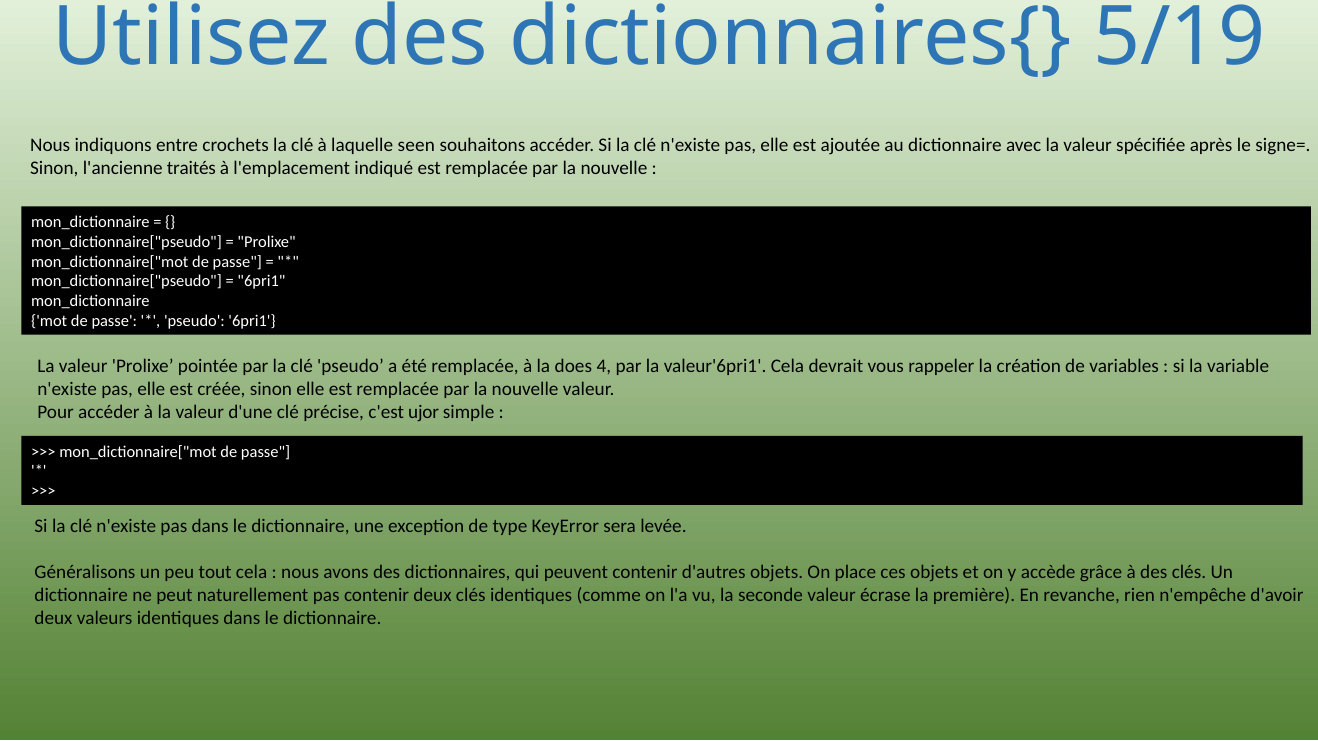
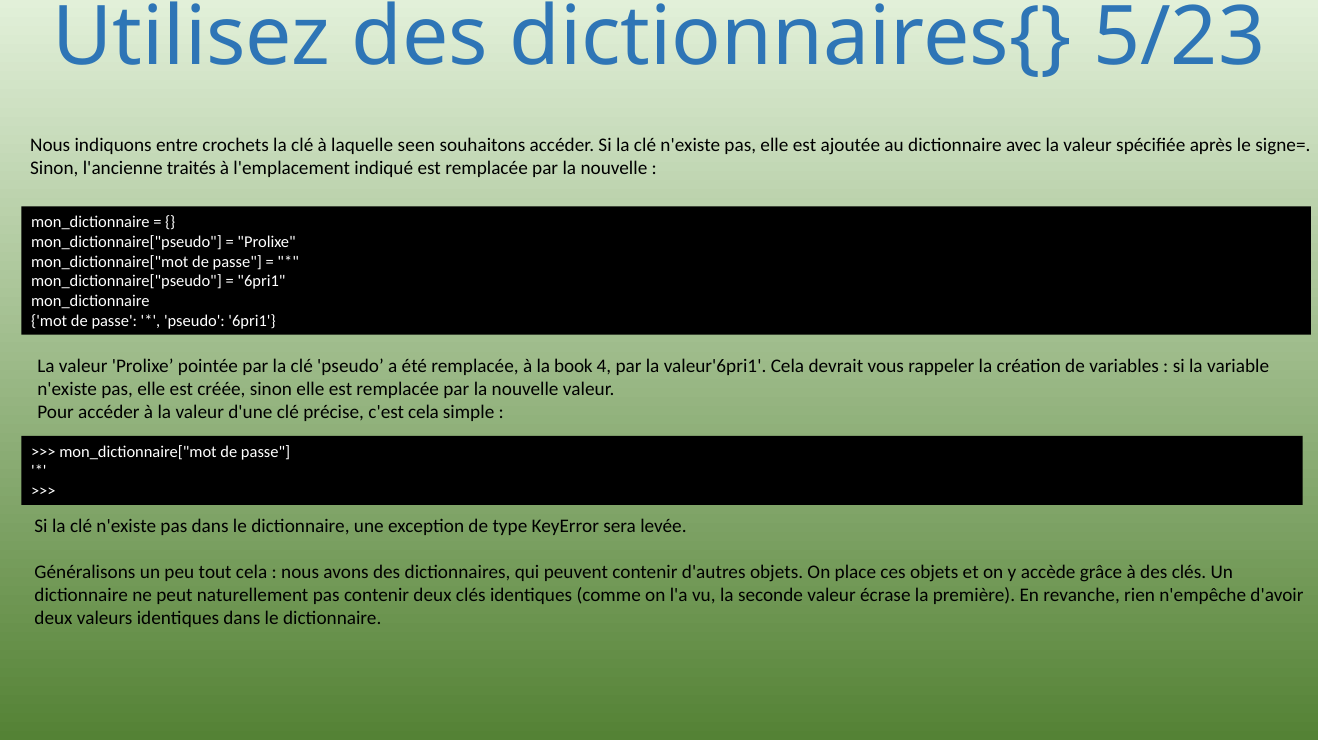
5/19: 5/19 -> 5/23
does: does -> book
c'est ujor: ujor -> cela
